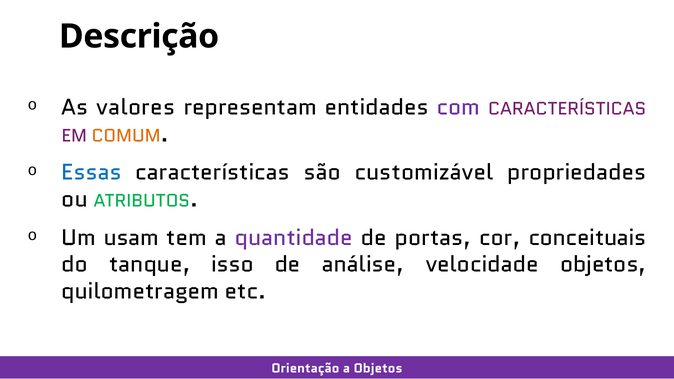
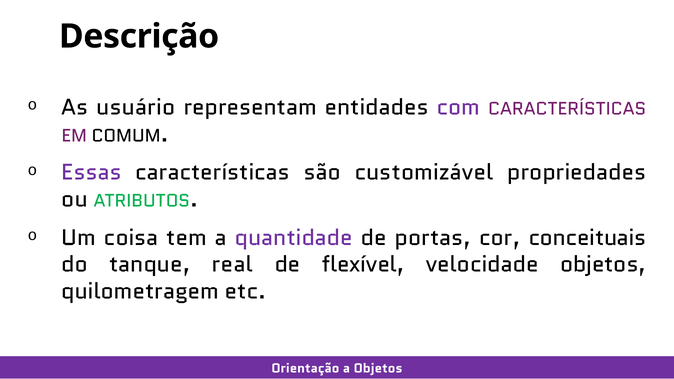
valores: valores -> usuário
COMUM colour: orange -> black
Essas colour: blue -> purple
usam: usam -> coisa
isso: isso -> real
análise: análise -> flexível
